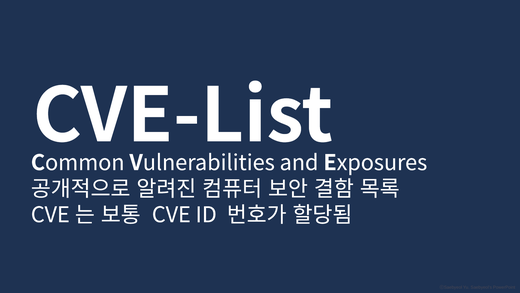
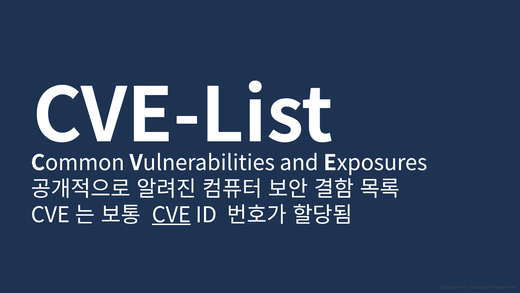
CVE underline: none -> present
